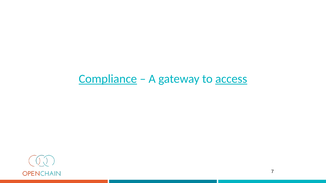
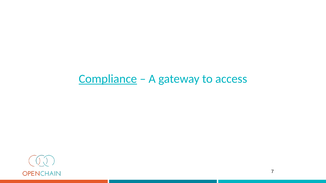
access underline: present -> none
